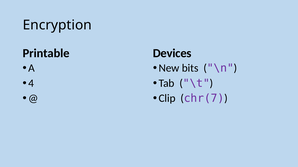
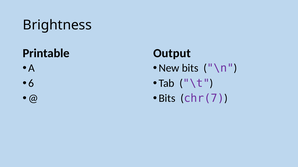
Encryption: Encryption -> Brightness
Devices: Devices -> Output
4: 4 -> 6
Clip at (167, 99): Clip -> Bits
